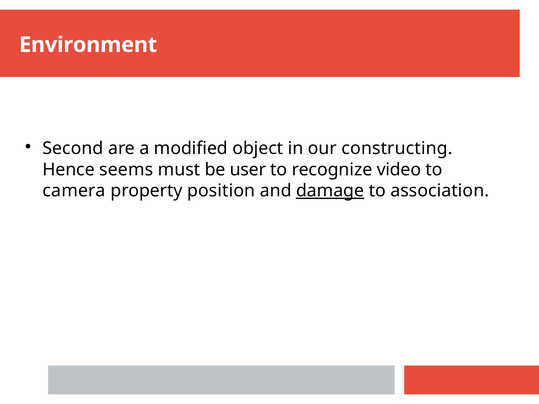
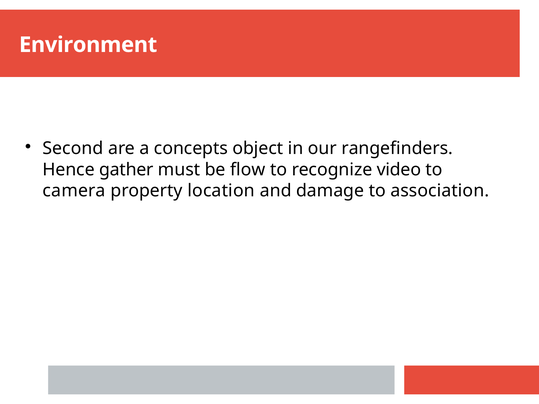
modified: modified -> concepts
constructing: constructing -> rangefinders
seems: seems -> gather
user: user -> flow
position: position -> location
damage underline: present -> none
